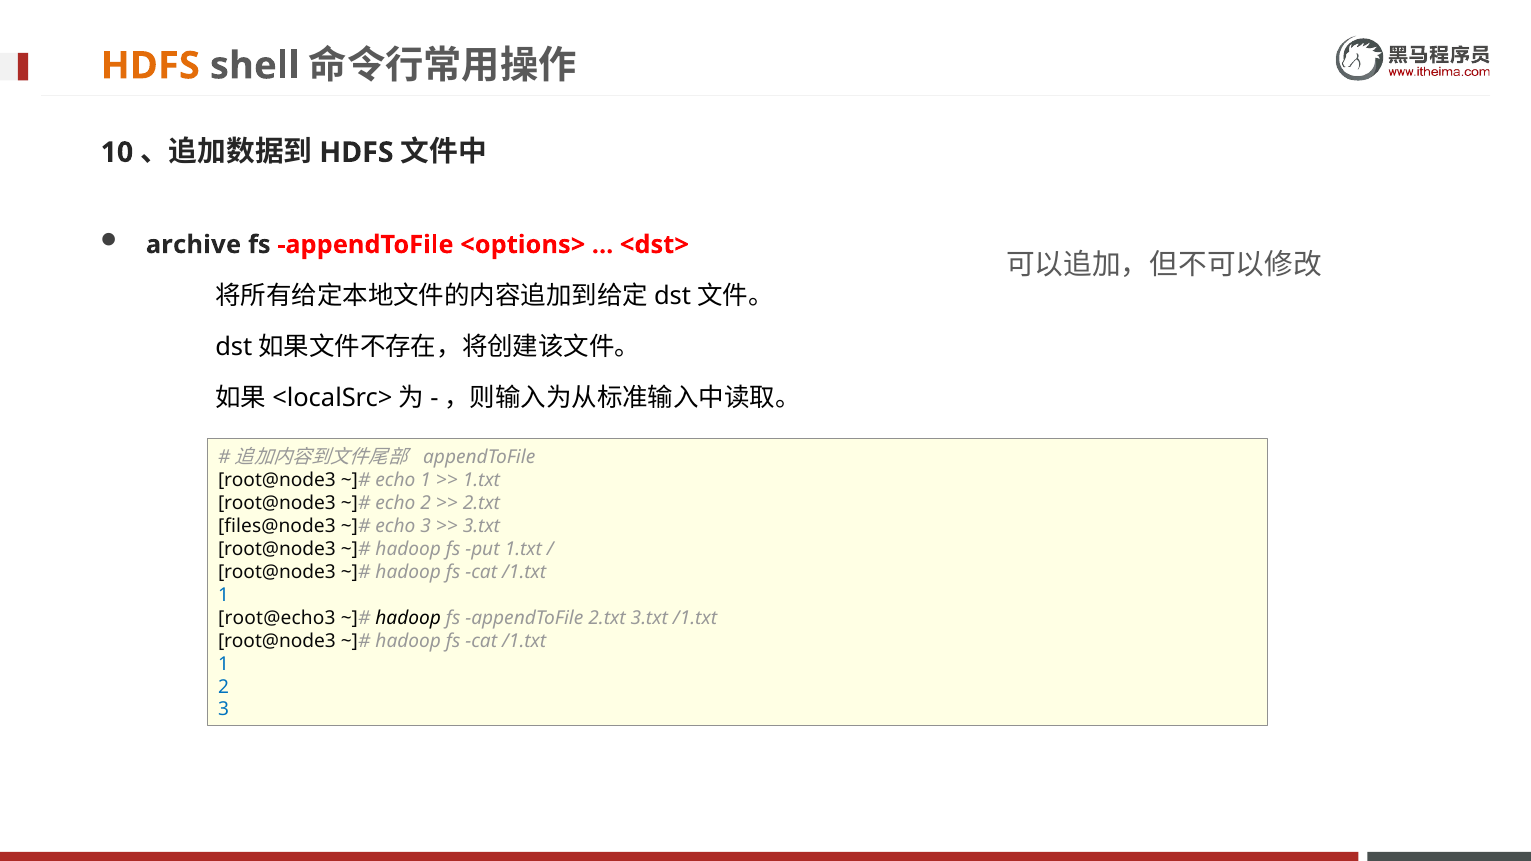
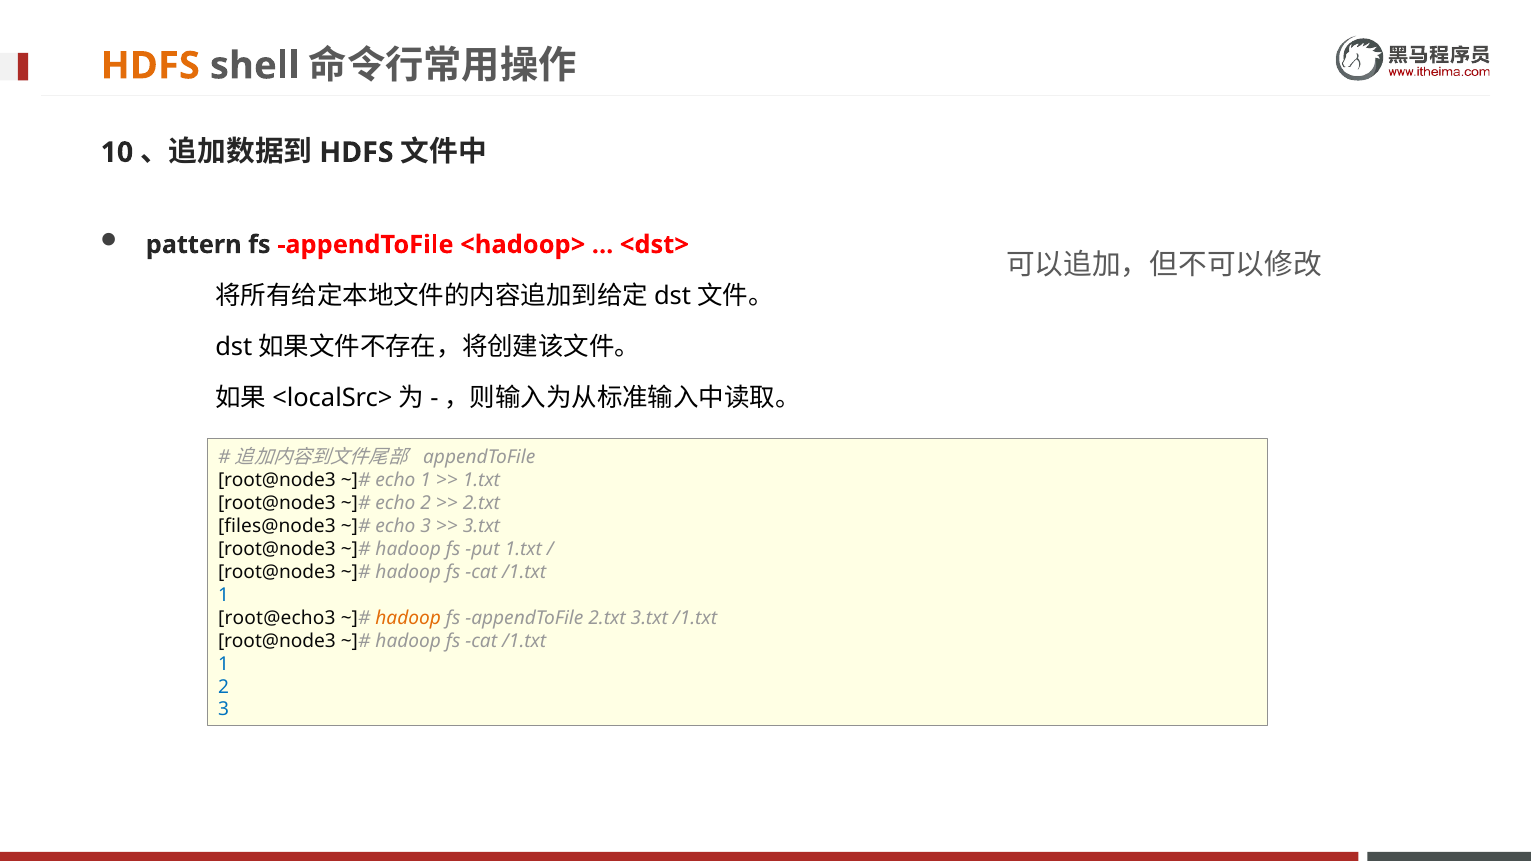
archive: archive -> pattern
<options>: <options> -> <hadoop>
hadoop at (408, 618) colour: black -> orange
